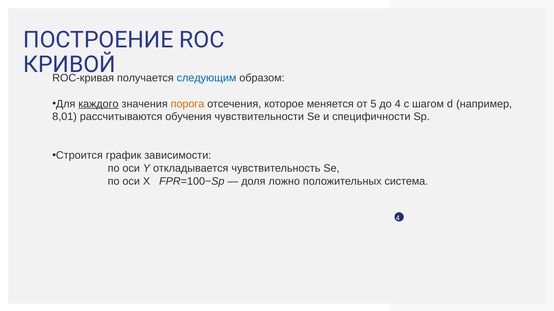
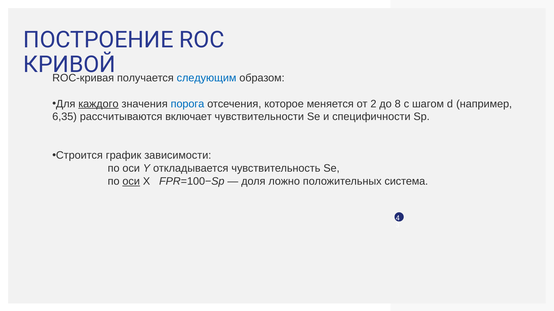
порога colour: orange -> blue
5: 5 -> 2
до 4: 4 -> 8
8,01: 8,01 -> 6,35
обучения: обучения -> включает
оси at (131, 182) underline: none -> present
